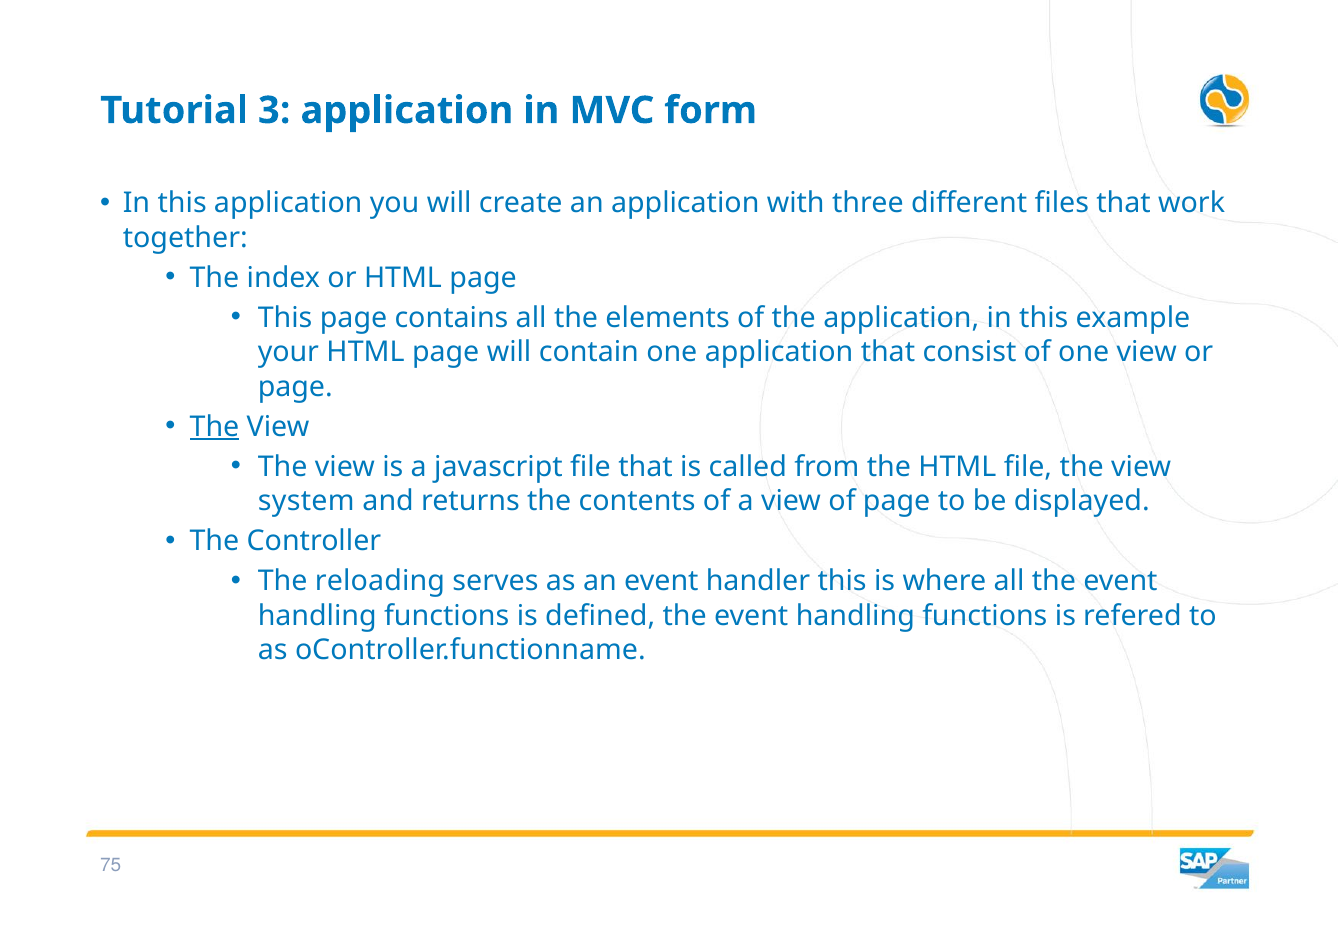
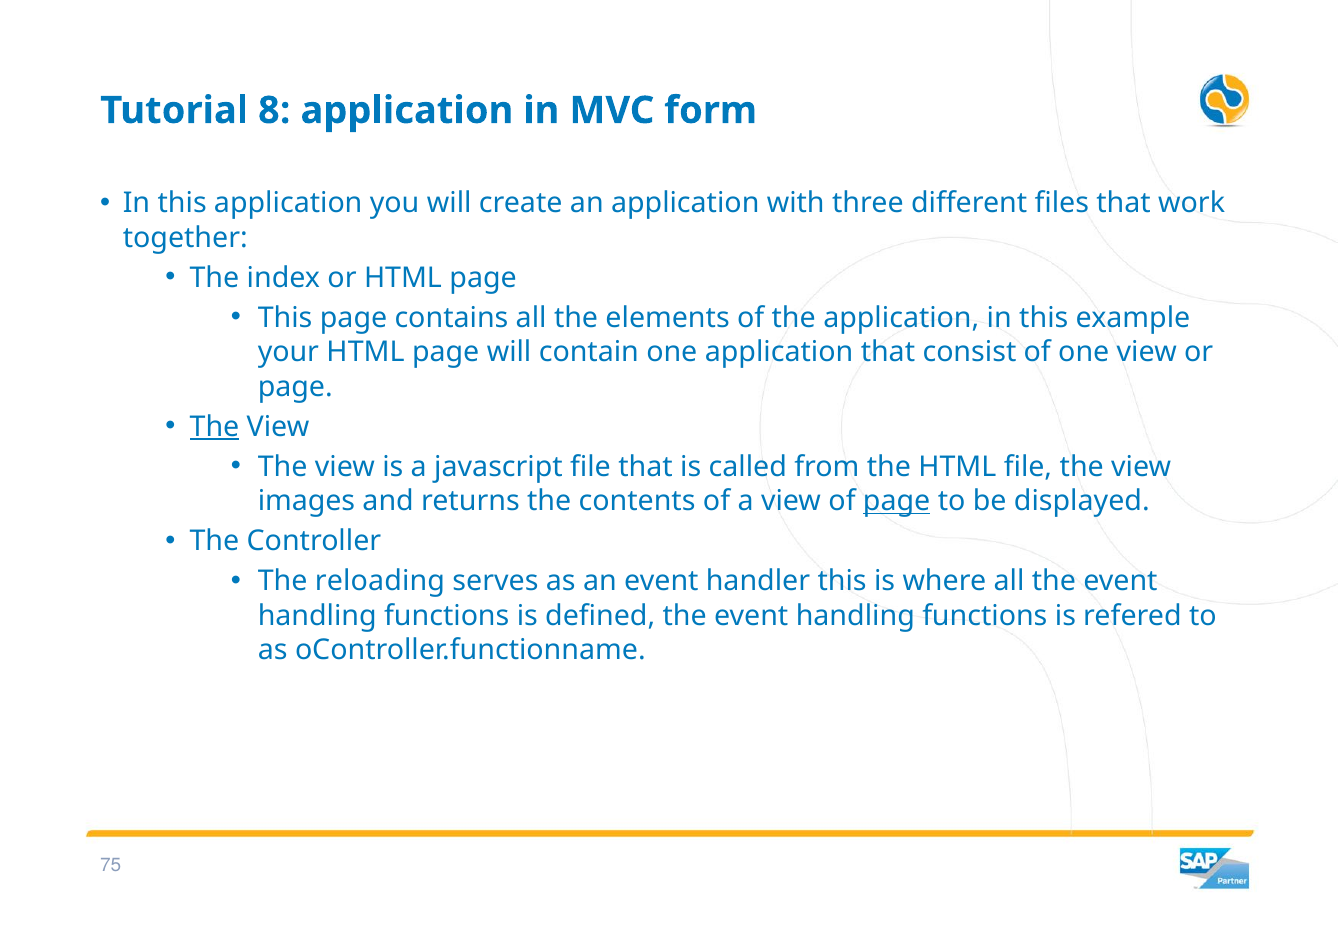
3: 3 -> 8
system: system -> images
page at (897, 501) underline: none -> present
